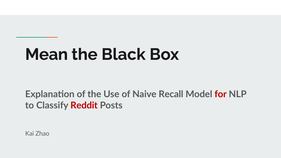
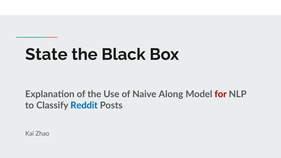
Mean: Mean -> State
Recall: Recall -> Along
Reddit colour: red -> blue
